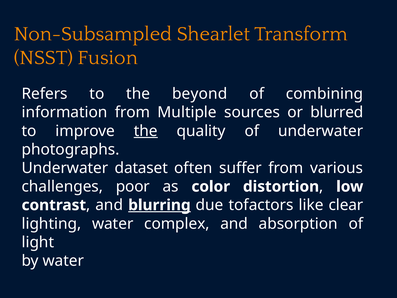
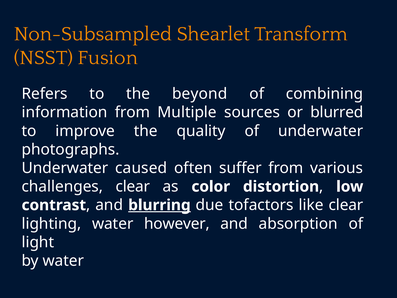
the at (146, 131) underline: present -> none
dataset: dataset -> caused
challenges poor: poor -> clear
complex: complex -> however
